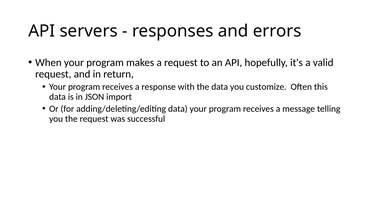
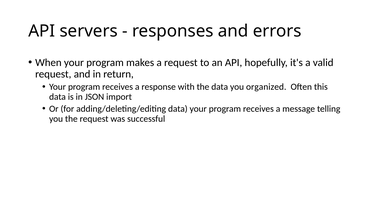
customize: customize -> organized
